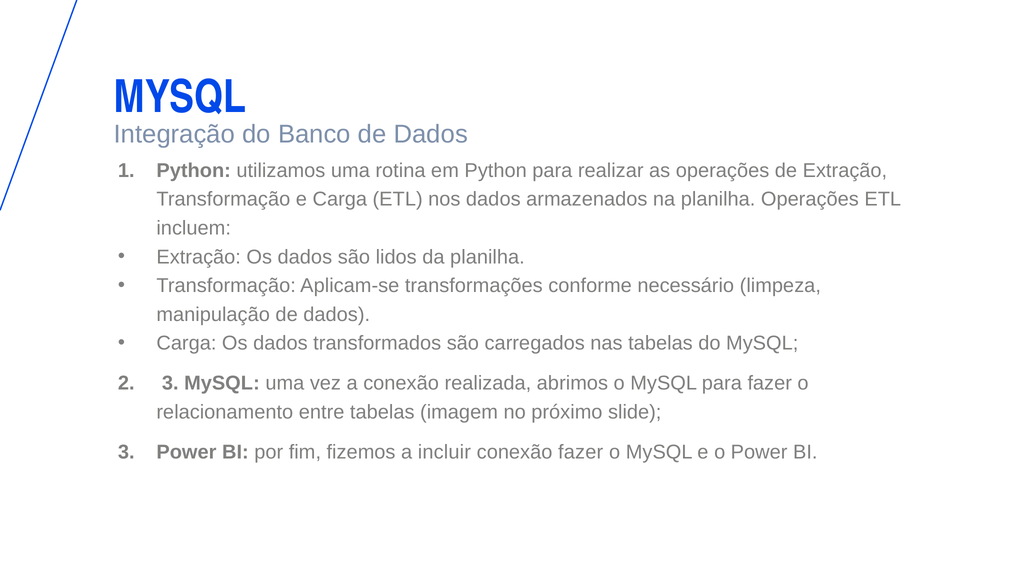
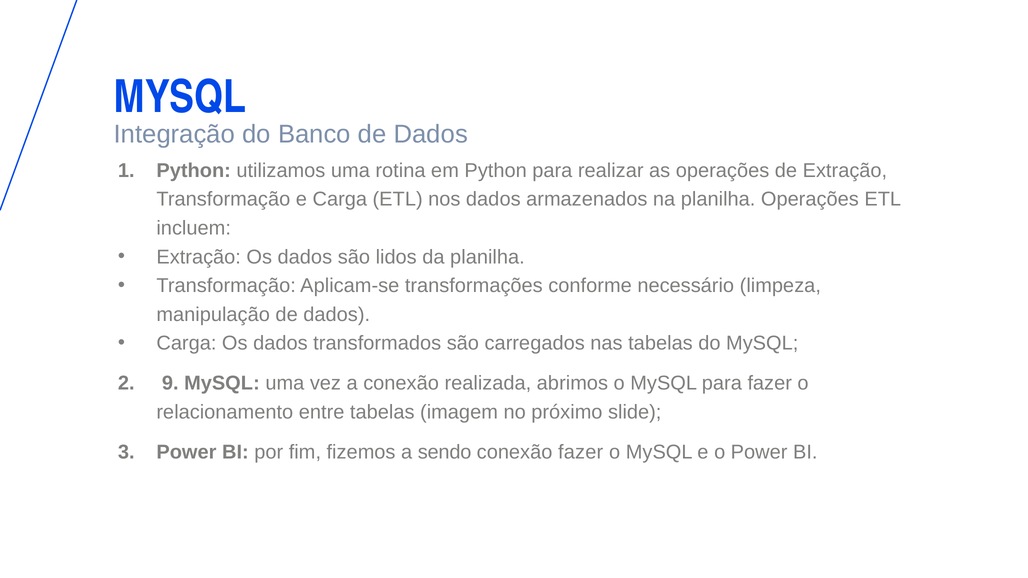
2 3: 3 -> 9
incluir: incluir -> sendo
